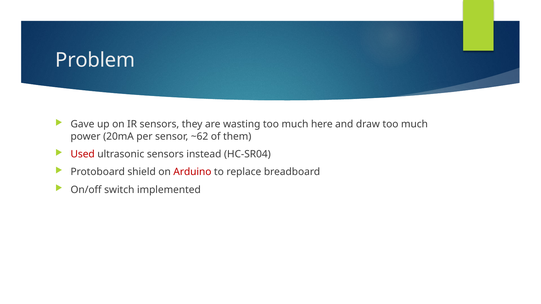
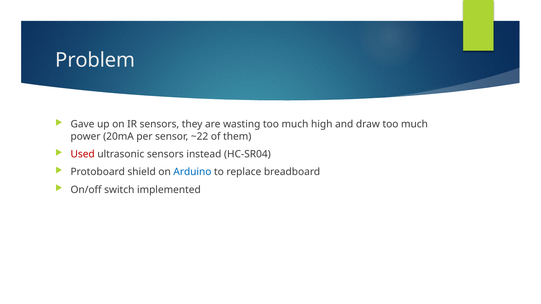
here: here -> high
~62: ~62 -> ~22
Arduino colour: red -> blue
